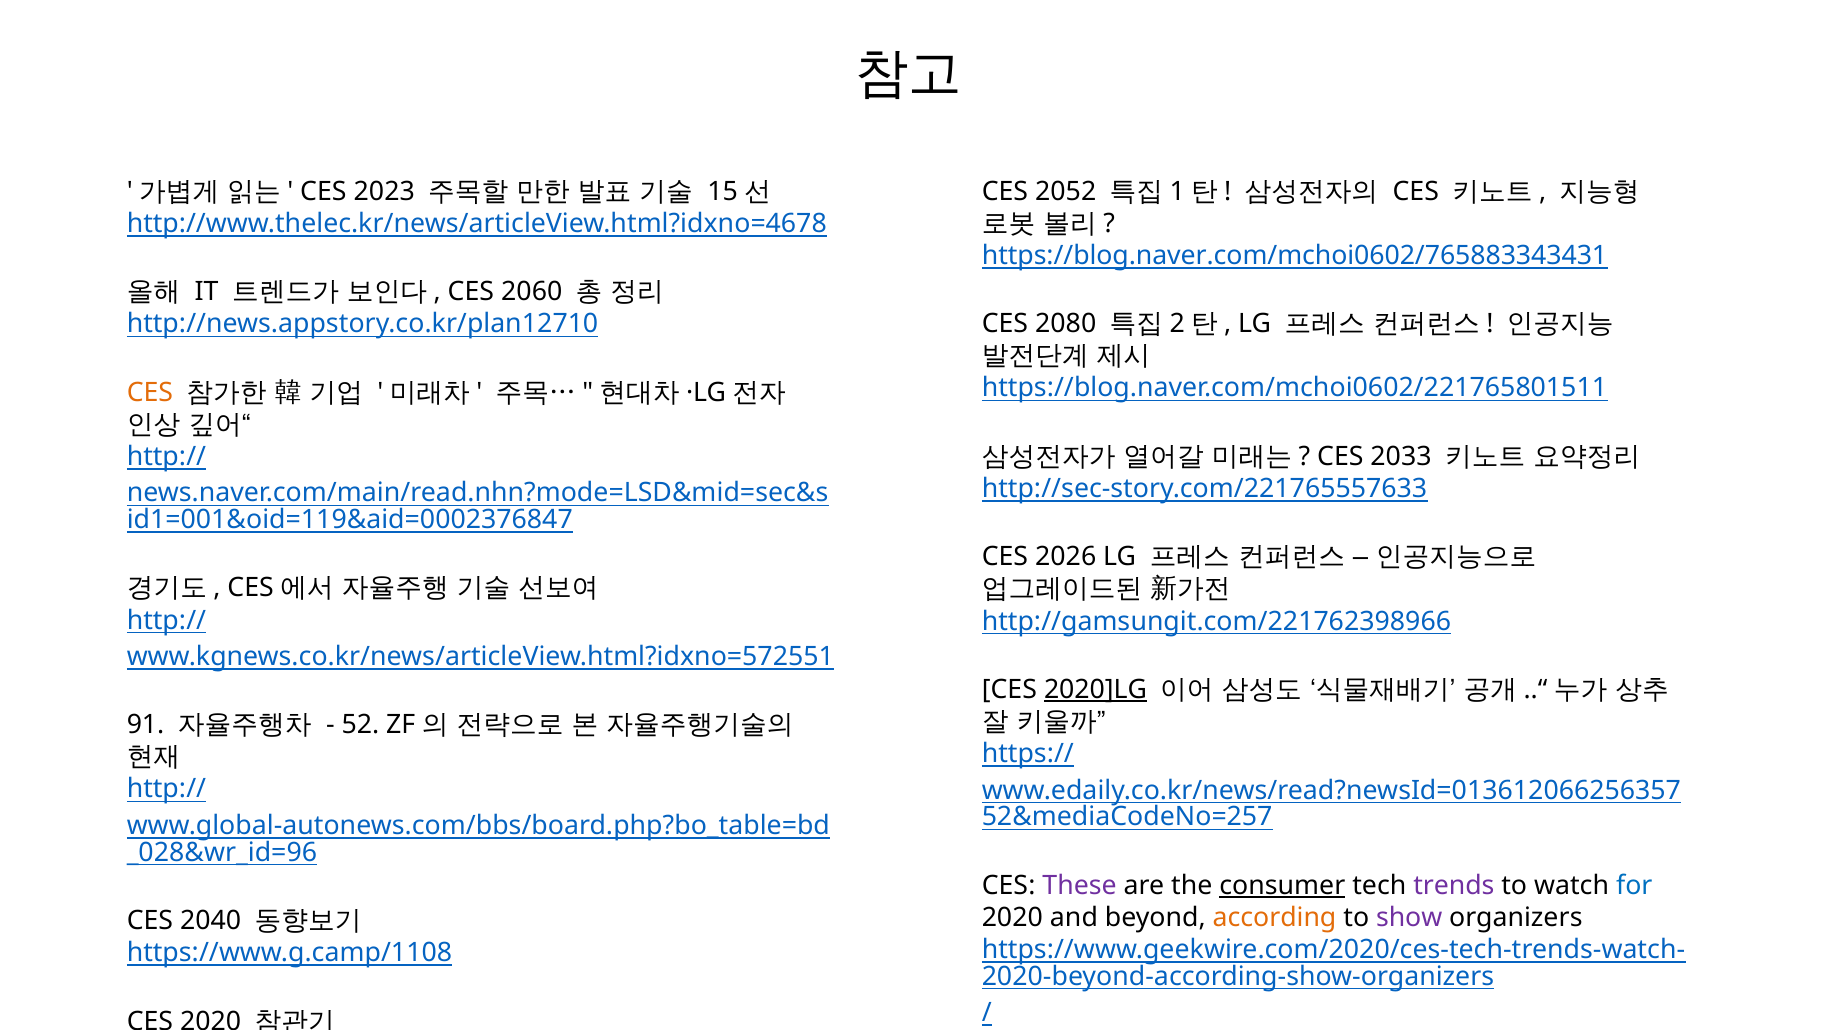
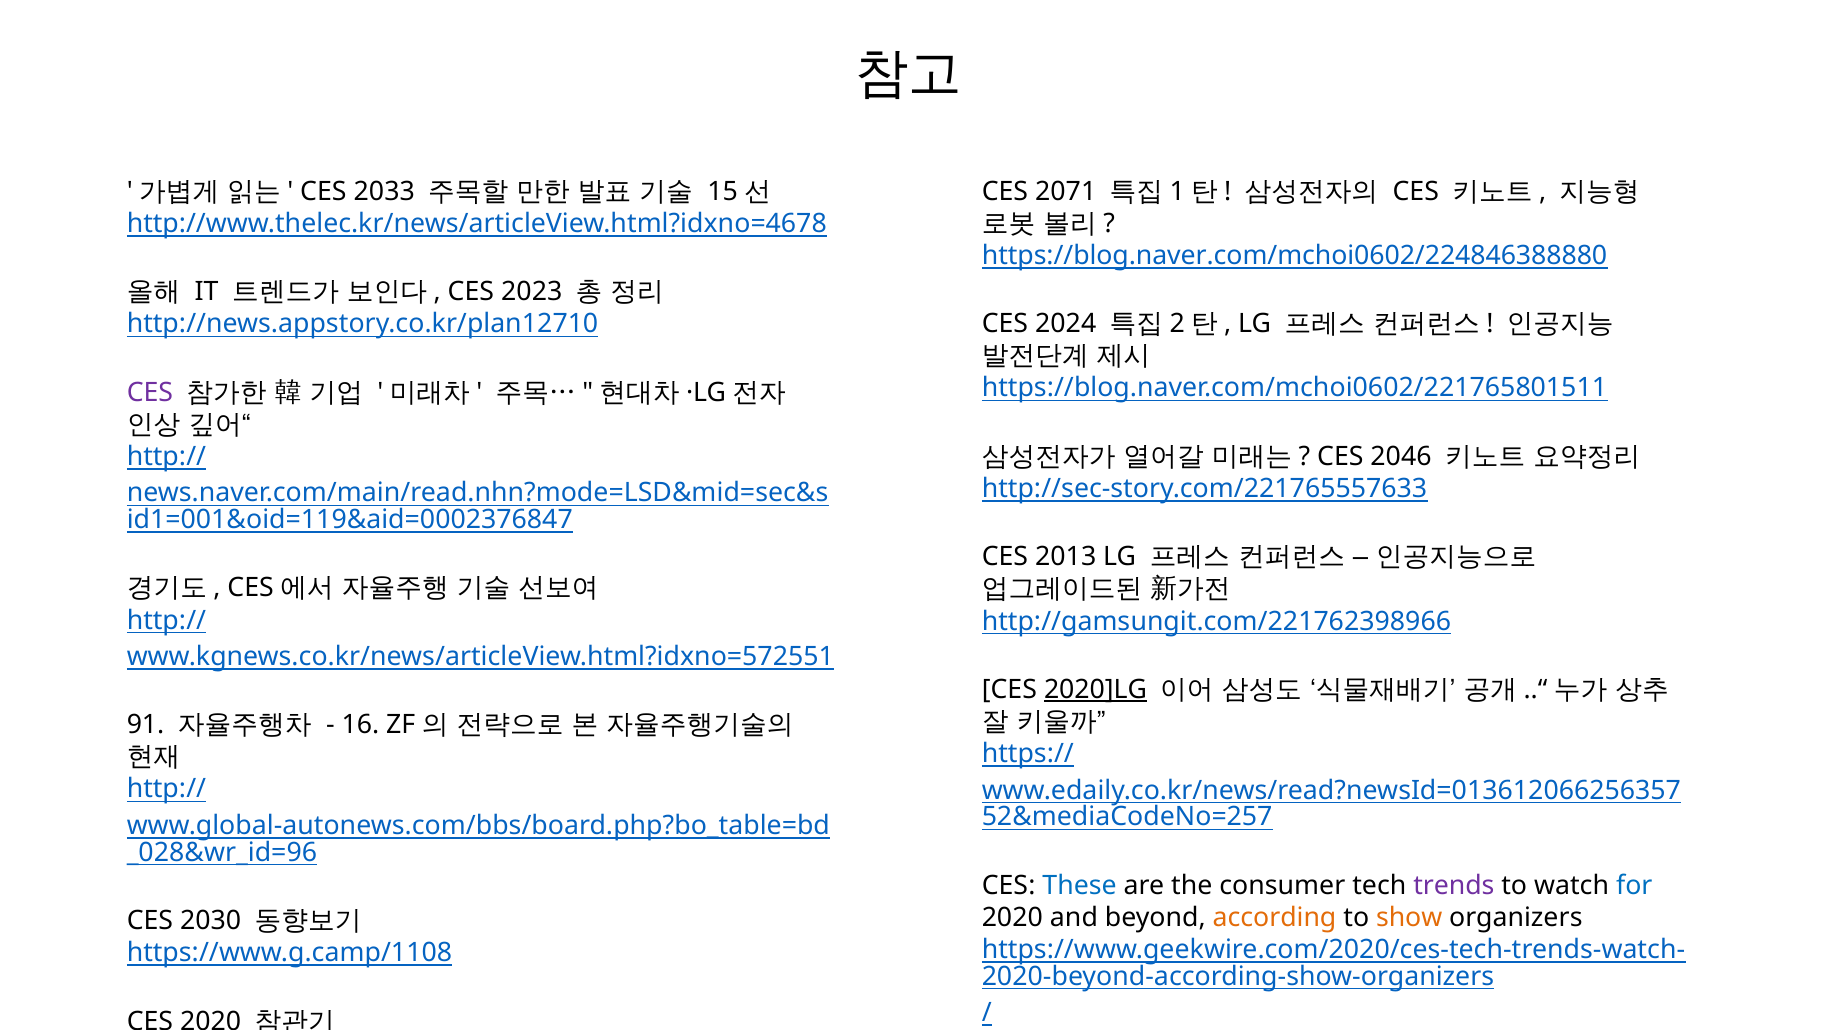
2023: 2023 -> 2033
2052: 2052 -> 2071
https://blog.naver.com/mchoi0602/765883343431: https://blog.naver.com/mchoi0602/765883343431 -> https://blog.naver.com/mchoi0602/224846388880
2060: 2060 -> 2023
2080: 2080 -> 2024
CES at (150, 392) colour: orange -> purple
2033: 2033 -> 2046
2026: 2026 -> 2013
52: 52 -> 16
These colour: purple -> blue
consumer underline: present -> none
show colour: purple -> orange
2040: 2040 -> 2030
